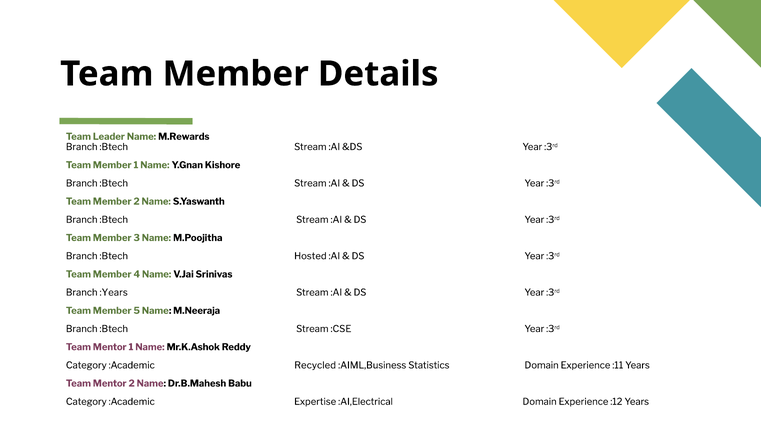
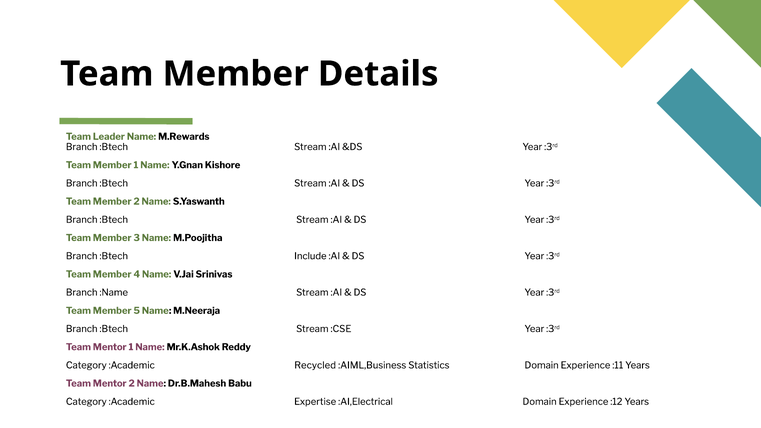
Hosted: Hosted -> Include
:Years: :Years -> :Name
